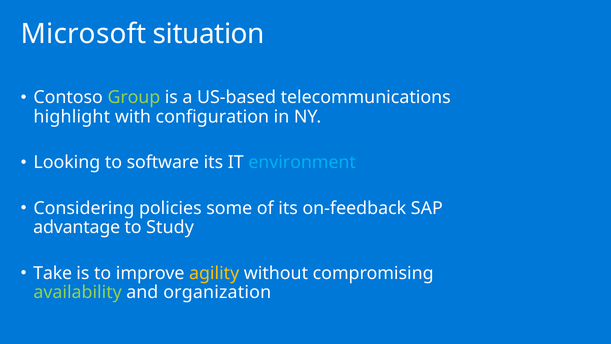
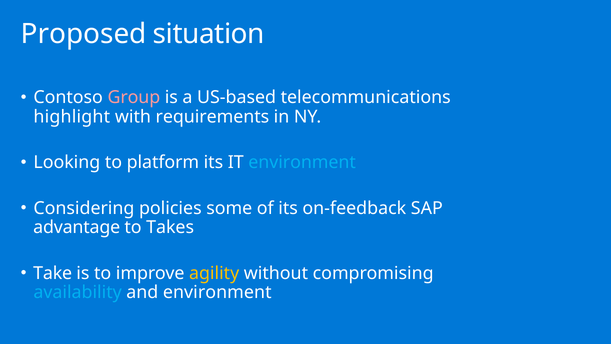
Microsoft: Microsoft -> Proposed
Group colour: light green -> pink
configuration: configuration -> requirements
software: software -> platform
Study: Study -> Takes
availability colour: light green -> light blue
and organization: organization -> environment
